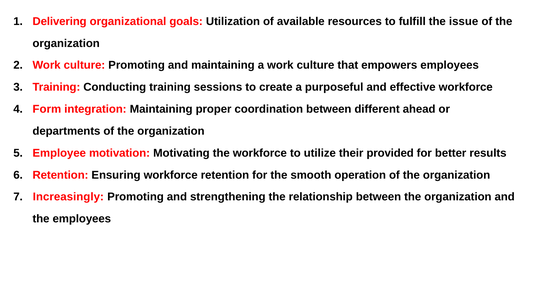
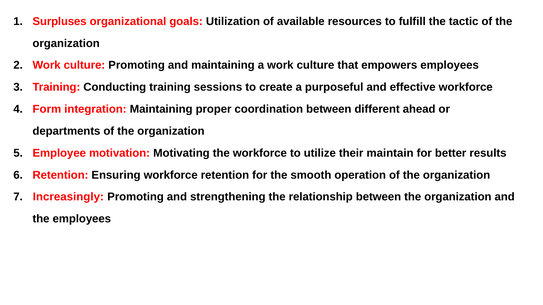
Delivering: Delivering -> Surpluses
issue: issue -> tactic
provided: provided -> maintain
